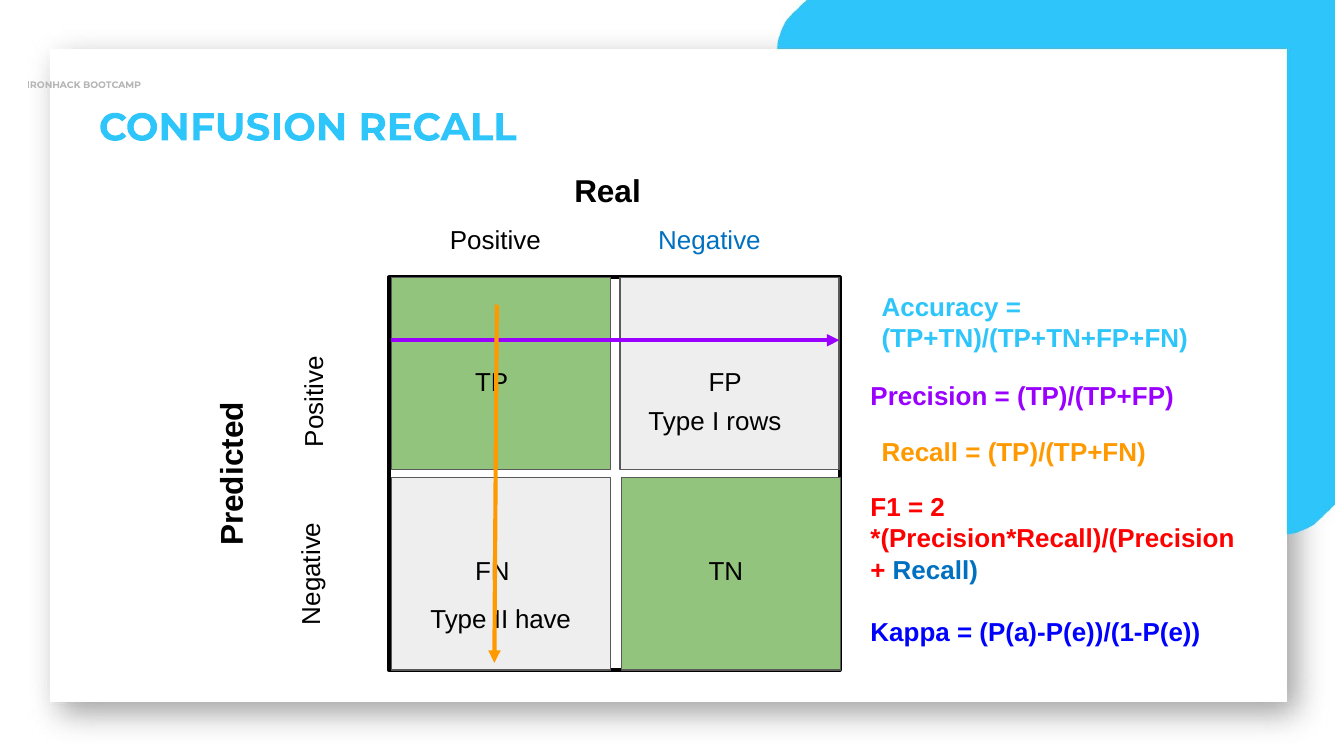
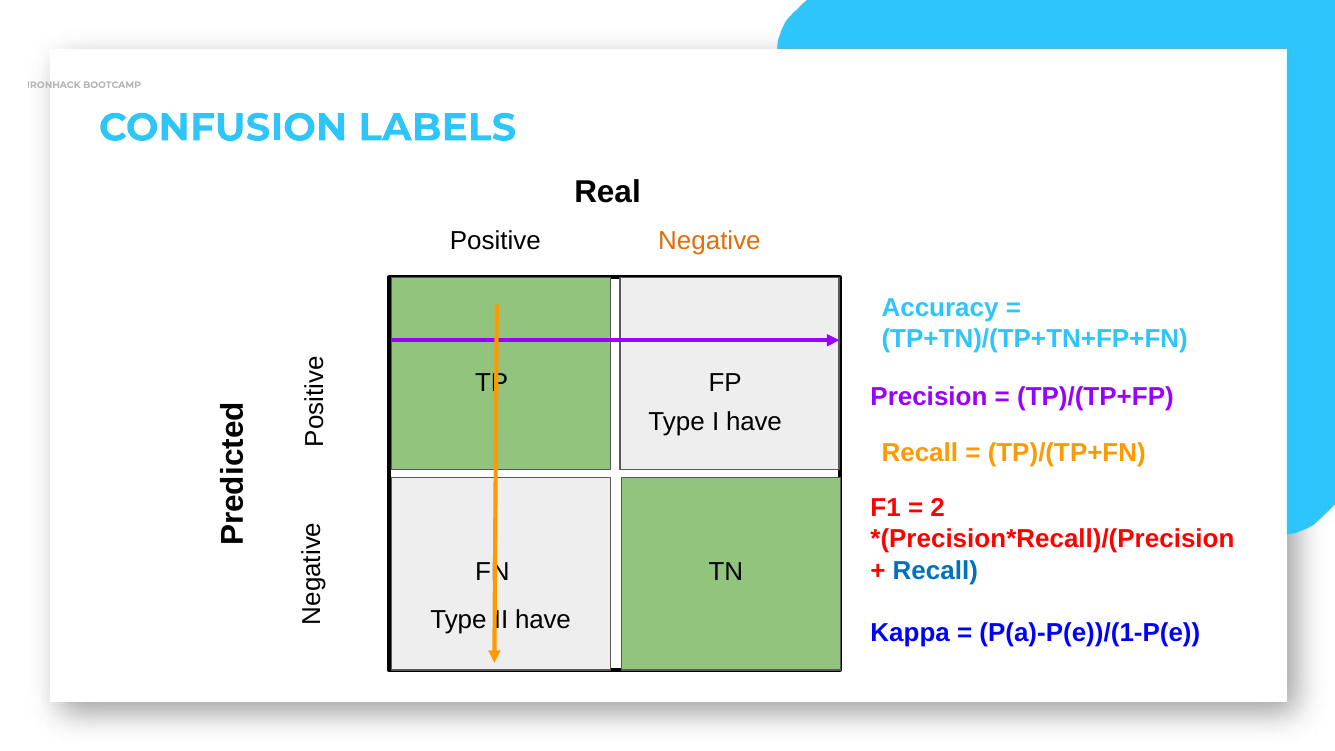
CONFUSION RECALL: RECALL -> LABELS
Negative colour: blue -> orange
I rows: rows -> have
